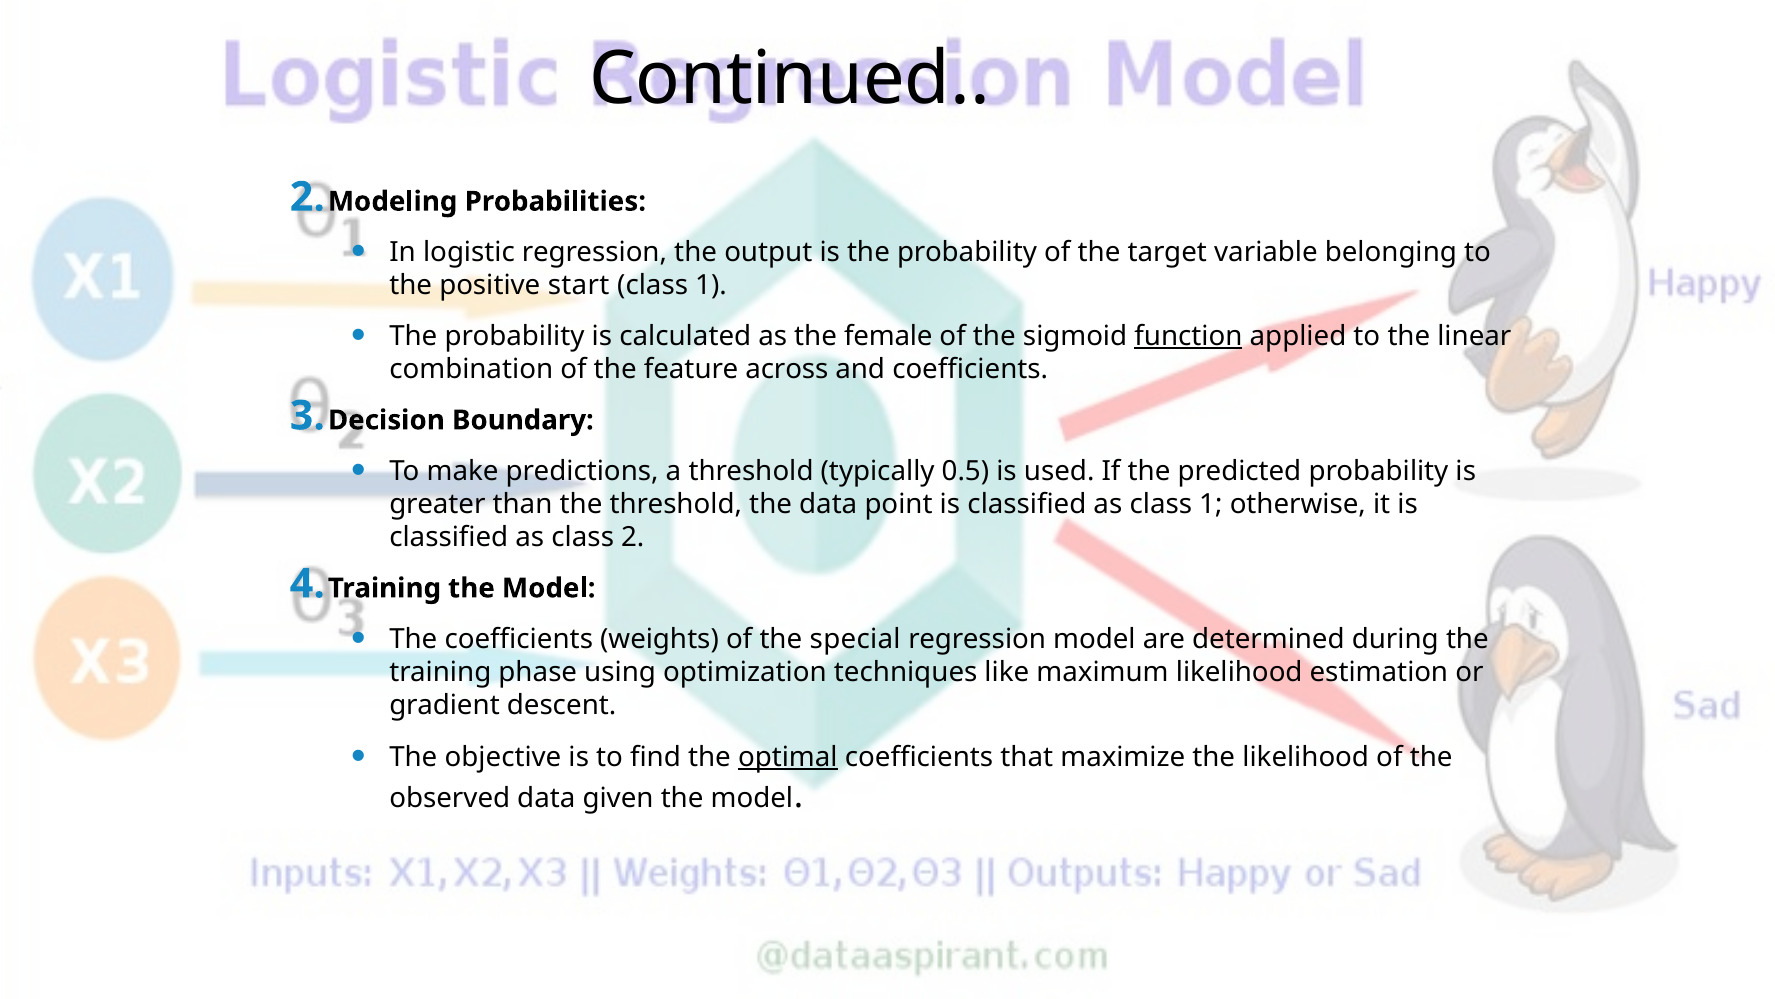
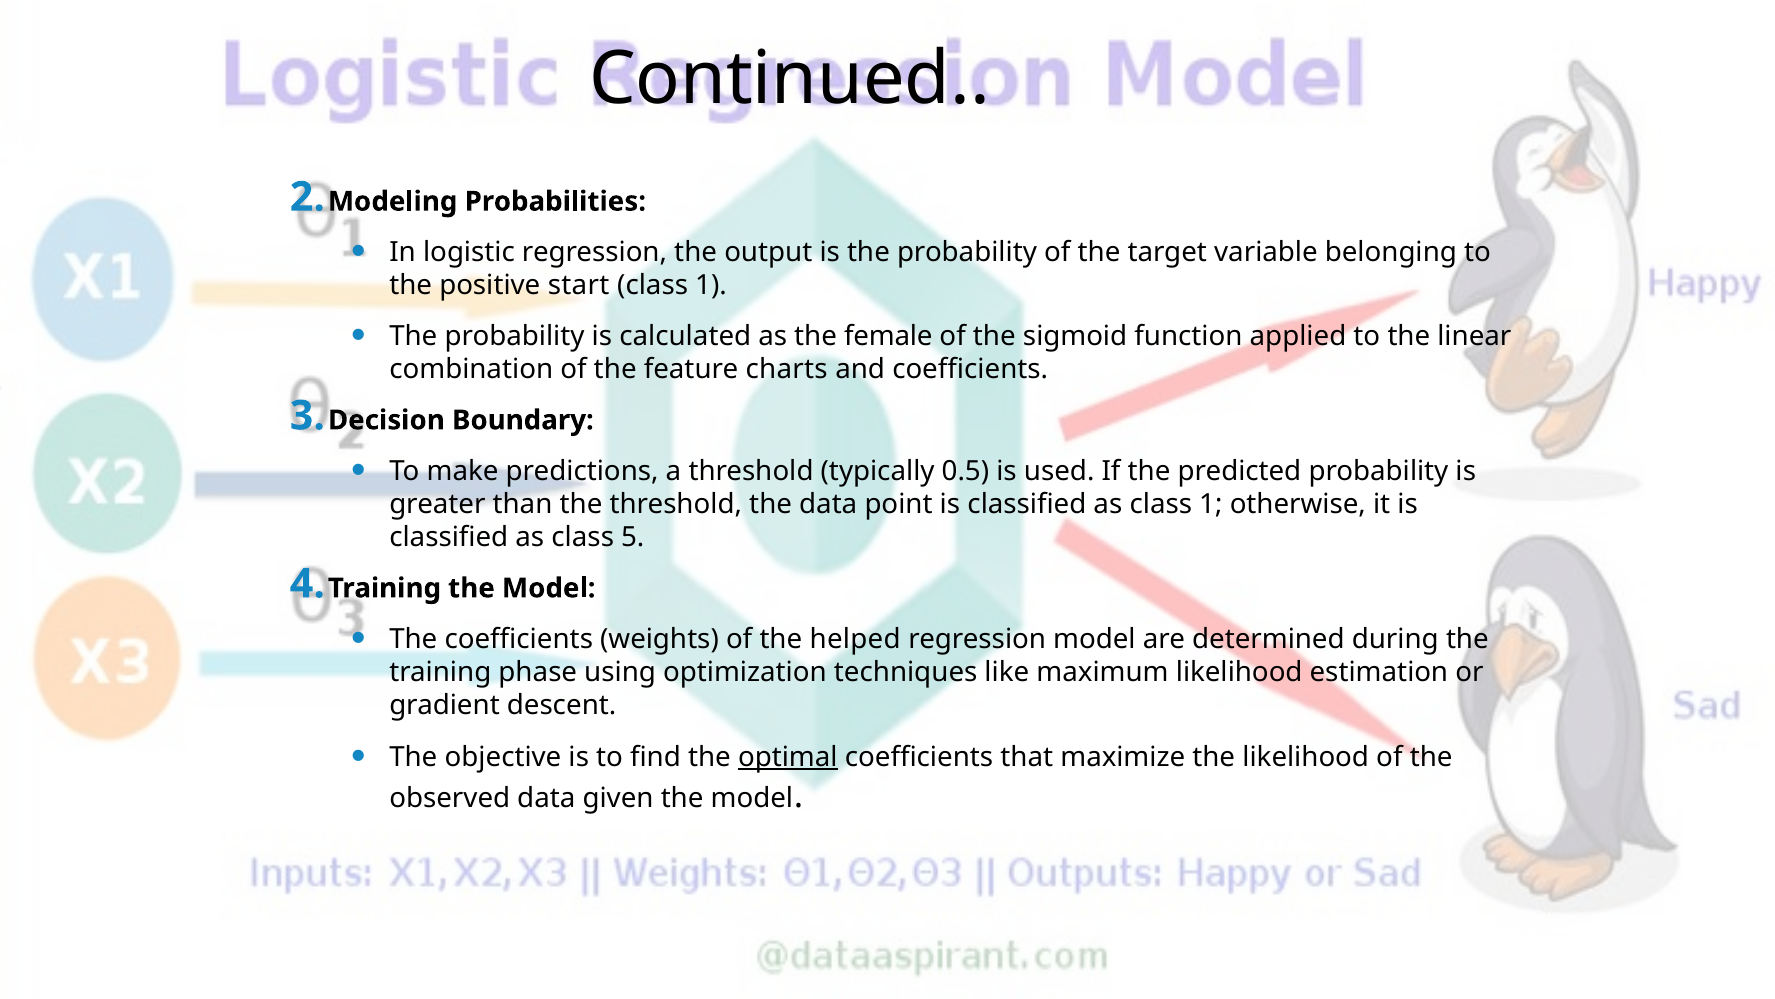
function underline: present -> none
across: across -> charts
class 2: 2 -> 5
special: special -> helped
